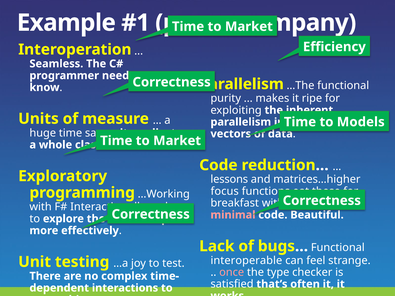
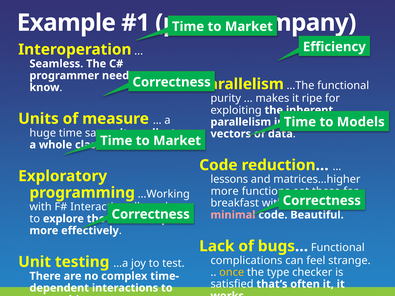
focus at (225, 191): focus -> more
interoperable: interoperable -> complications
once colour: pink -> yellow
